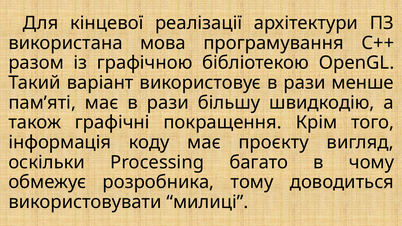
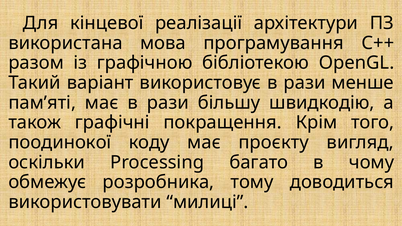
інформація: інформація -> поодинокої
